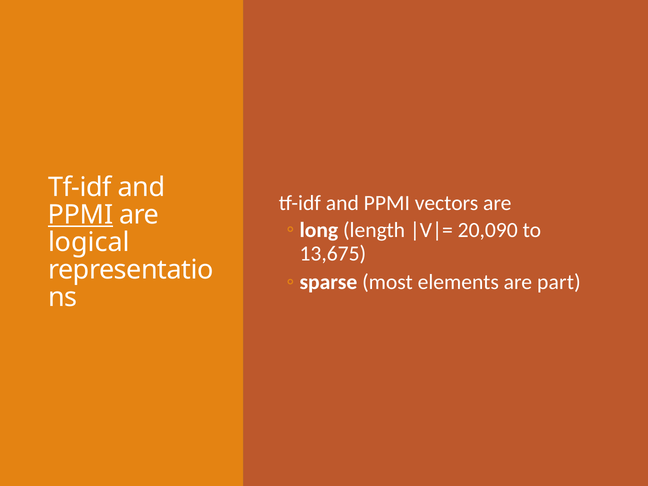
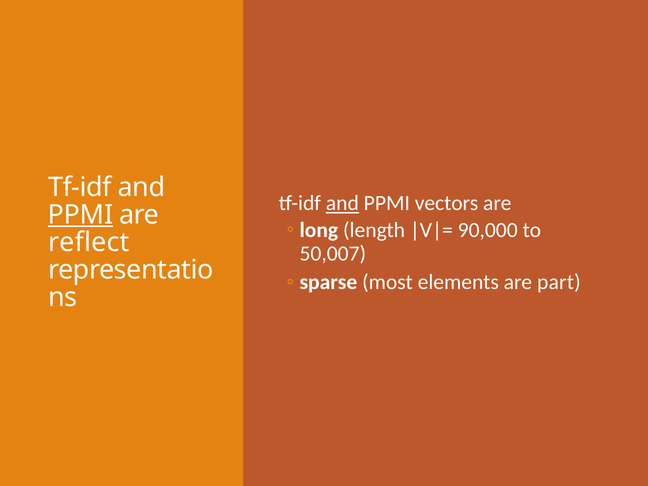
and at (342, 203) underline: none -> present
20,090: 20,090 -> 90,000
logical: logical -> reflect
13,675: 13,675 -> 50,007
